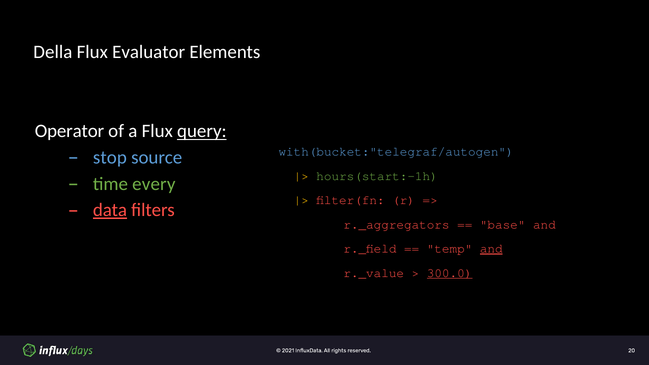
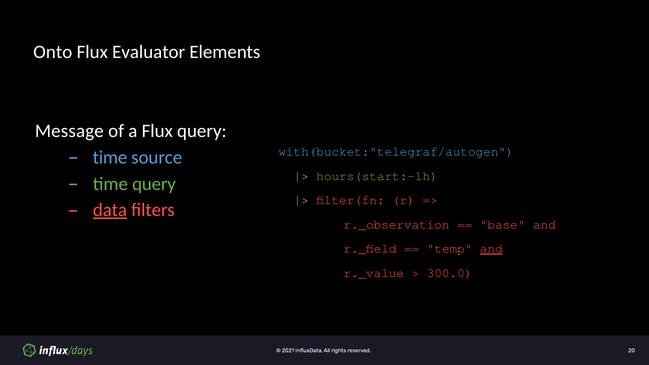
Della: Della -> Onto
Operator: Operator -> Message
query at (202, 131) underline: present -> none
stop at (110, 158): stop -> time
time every: every -> query
r._aggregators: r._aggregators -> r._observation
300.0 underline: present -> none
